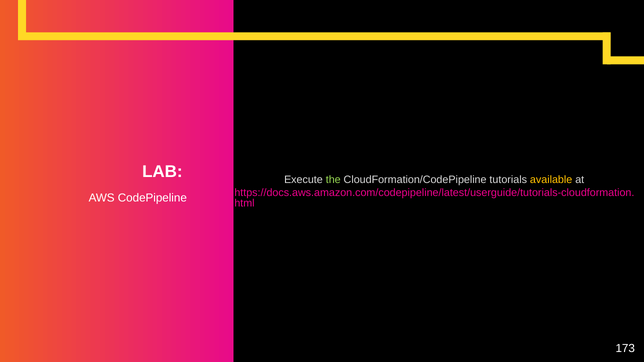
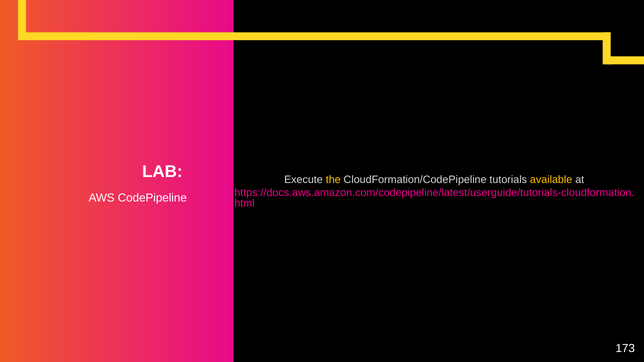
the colour: light green -> yellow
